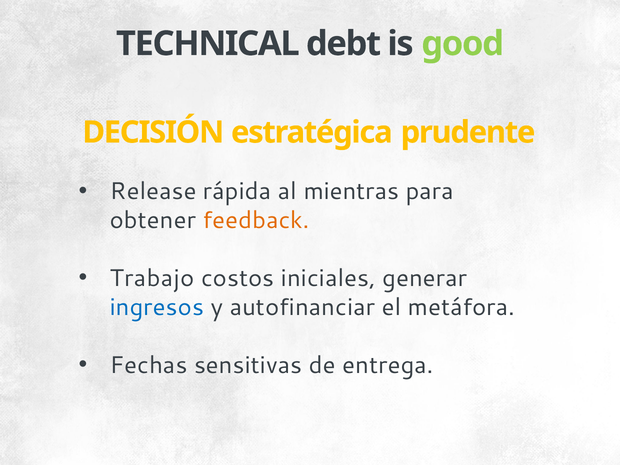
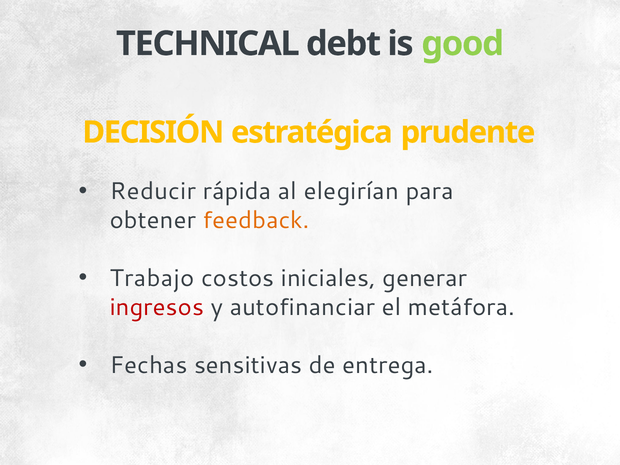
Release: Release -> Reducir
mientras: mientras -> elegirían
ingresos colour: blue -> red
